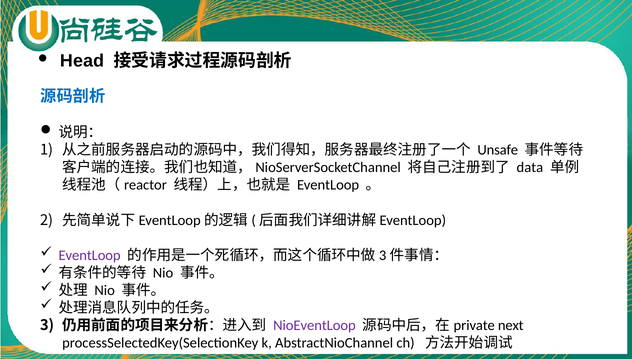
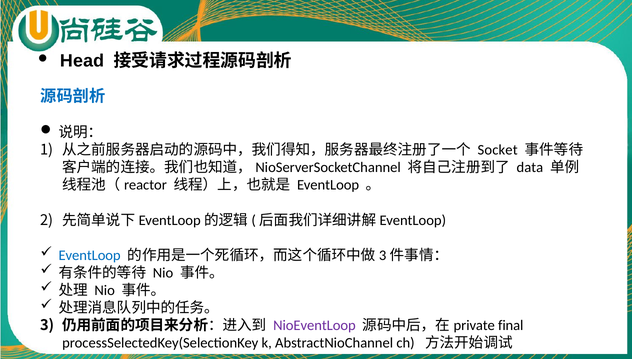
Unsafe: Unsafe -> Socket
EventLoop at (90, 255) colour: purple -> blue
next: next -> final
